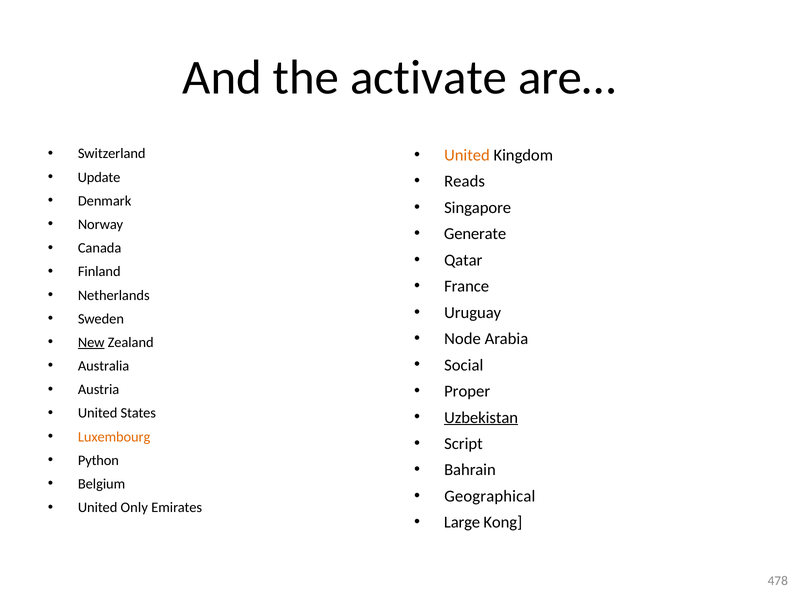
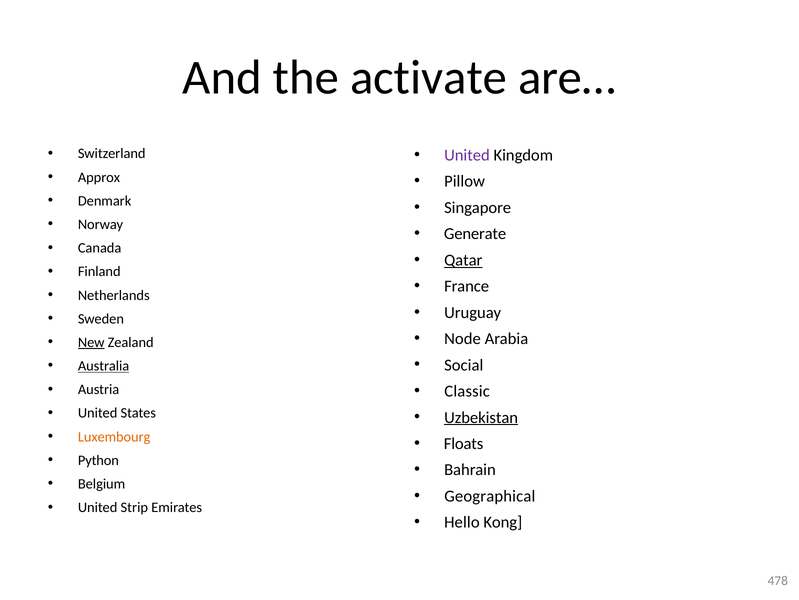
United at (467, 155) colour: orange -> purple
Update: Update -> Approx
Reads: Reads -> Pillow
Qatar underline: none -> present
Australia underline: none -> present
Proper: Proper -> Classic
Script: Script -> Floats
Only: Only -> Strip
Large: Large -> Hello
